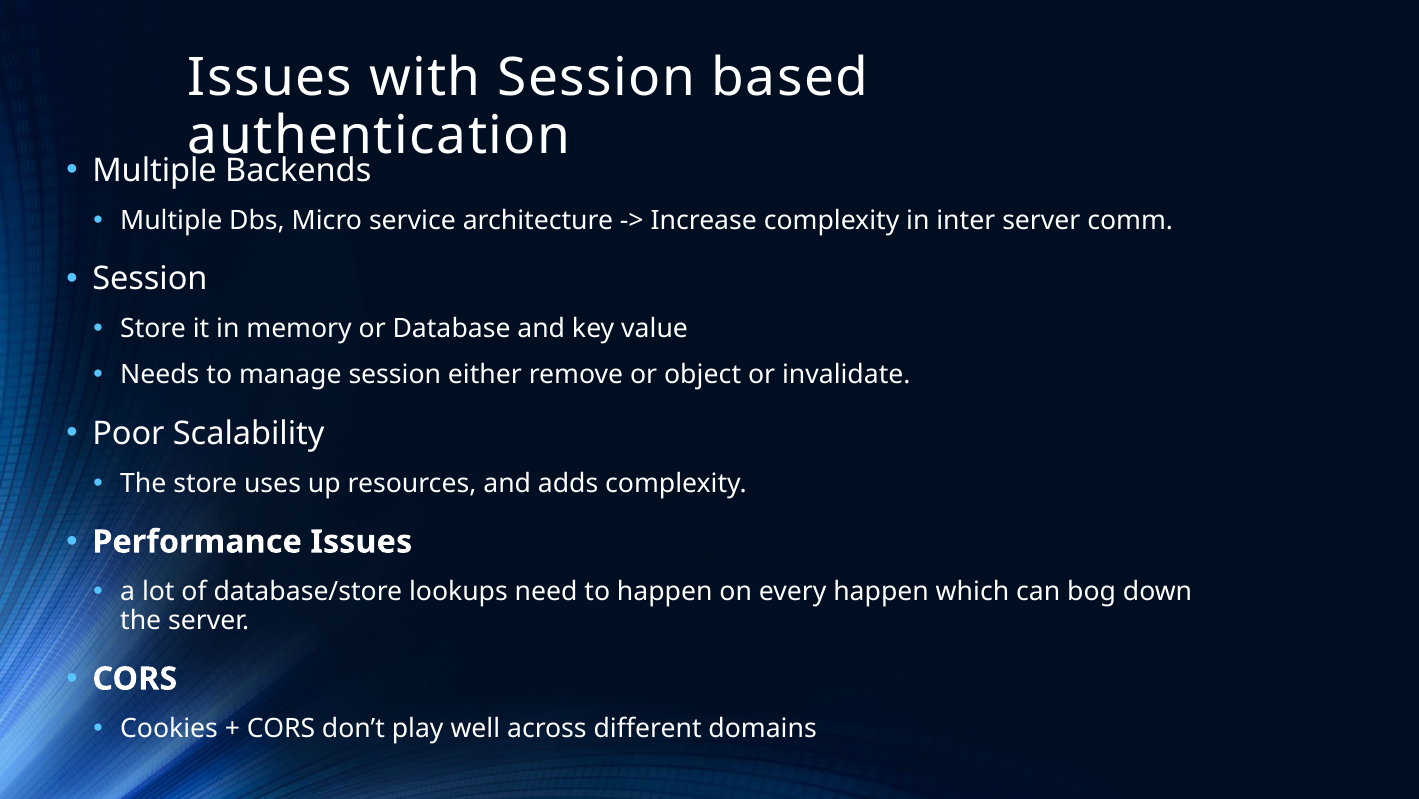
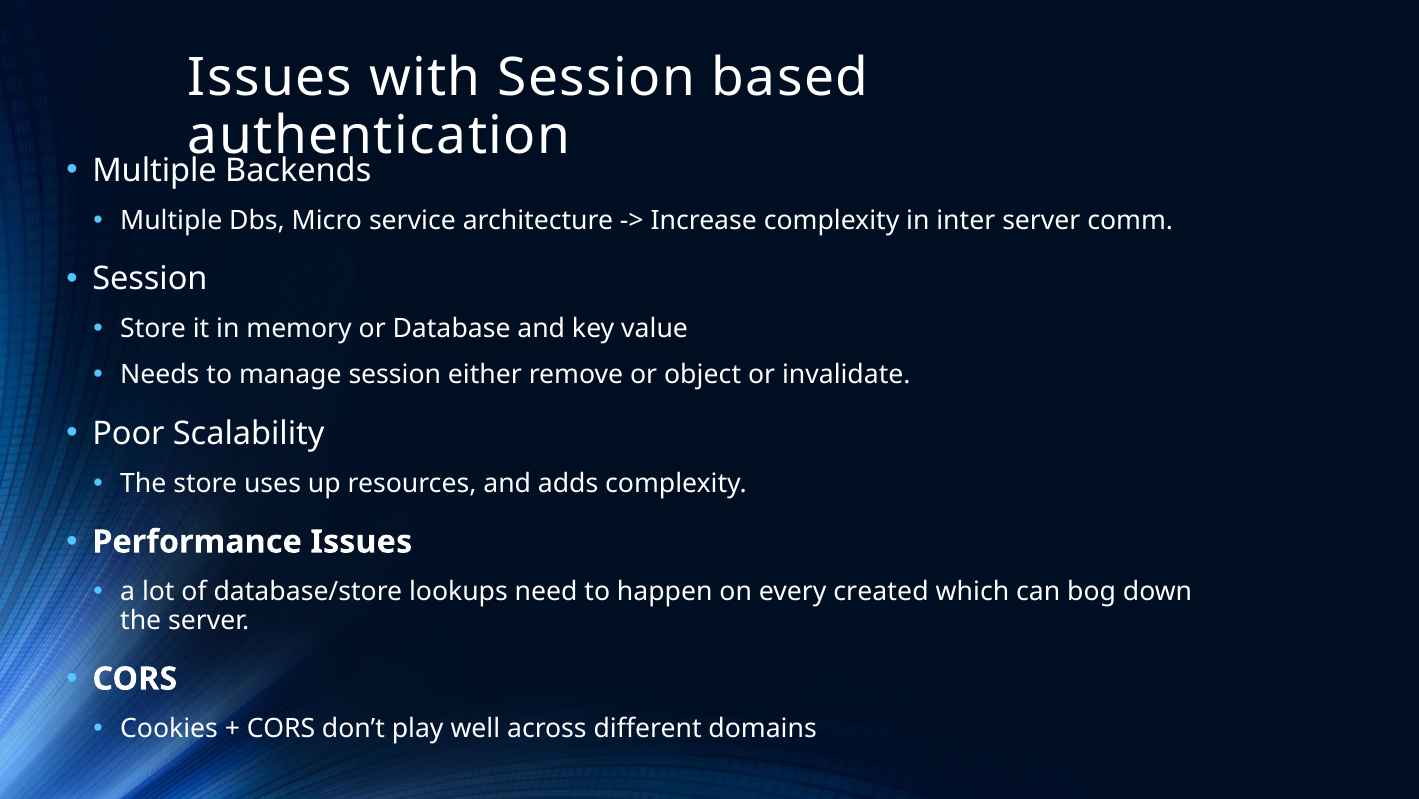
every happen: happen -> created
